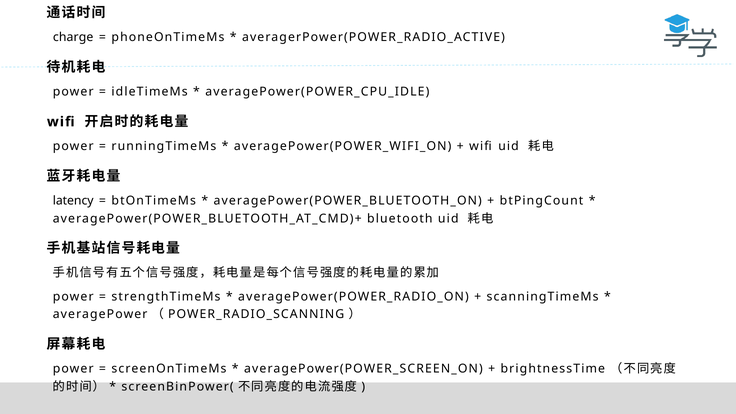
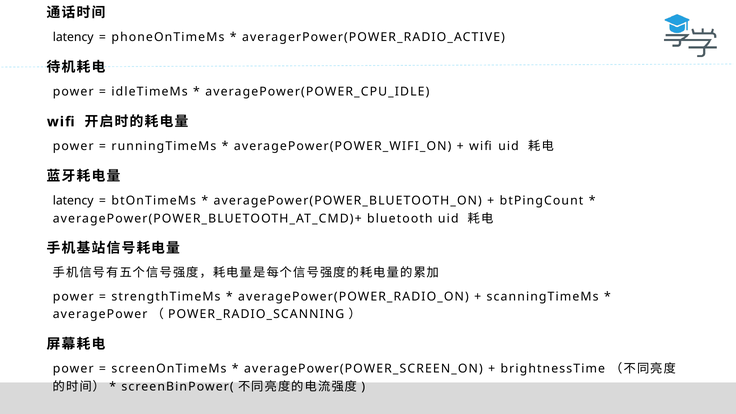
charge at (73, 37): charge -> latency
